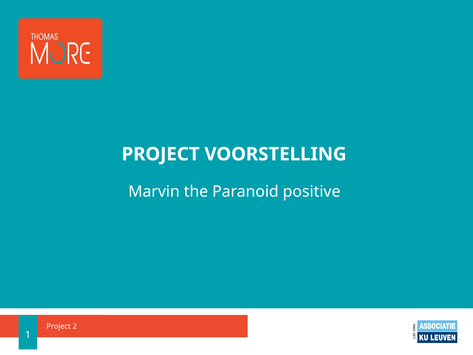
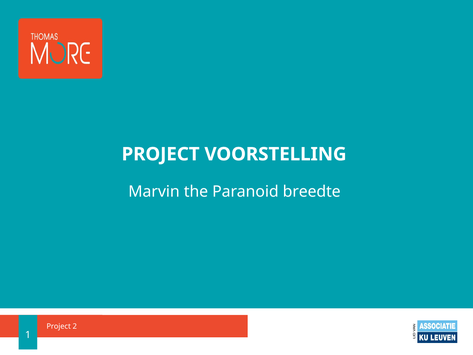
positive: positive -> breedte
